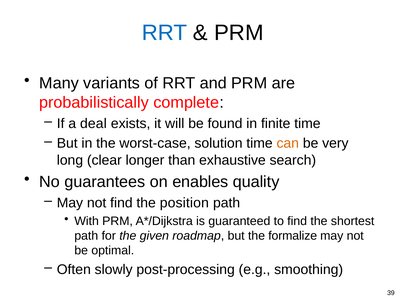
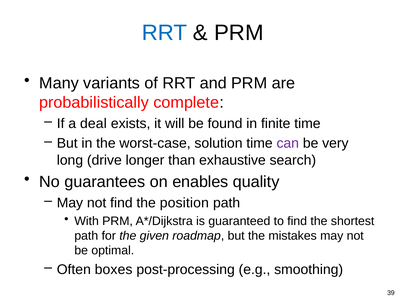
can colour: orange -> purple
clear: clear -> drive
formalize: formalize -> mistakes
slowly: slowly -> boxes
